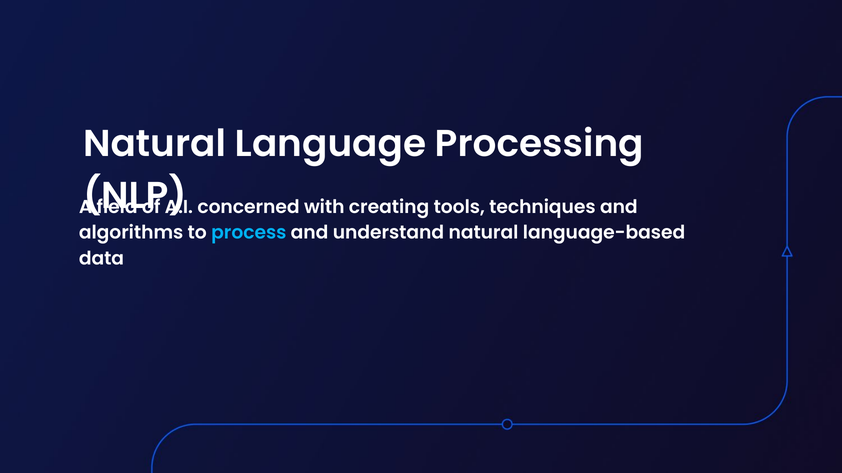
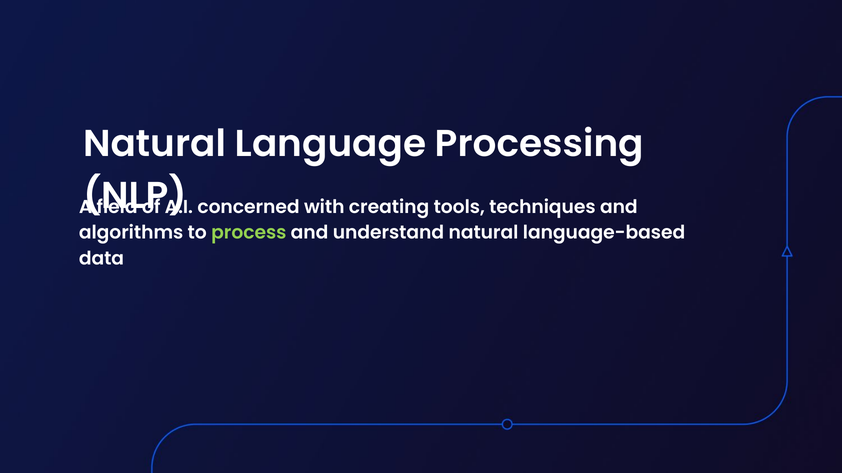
process colour: light blue -> light green
